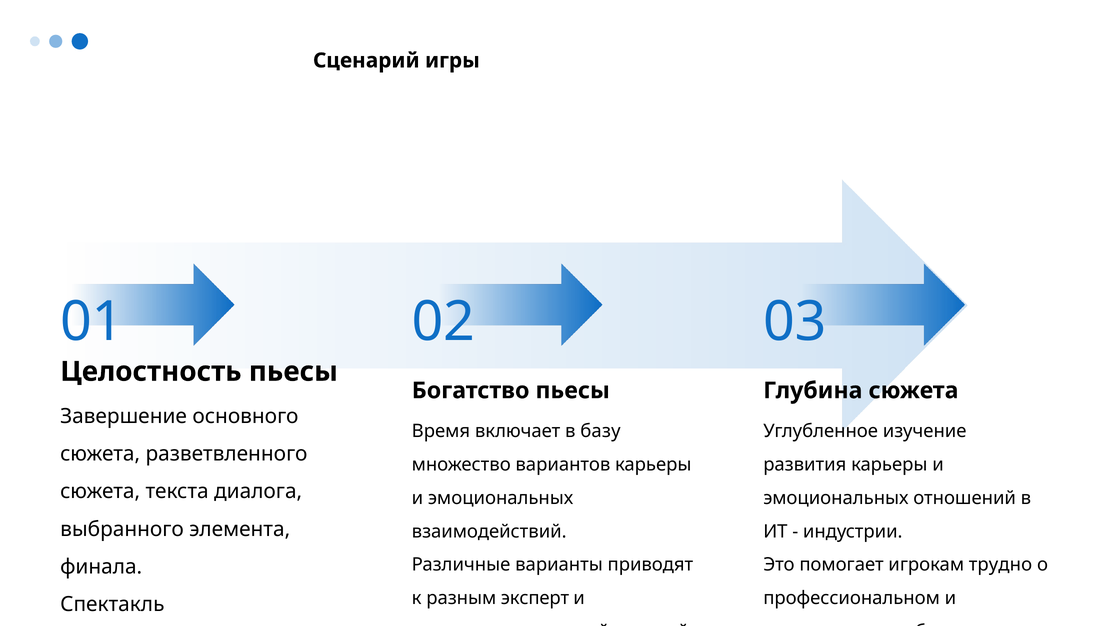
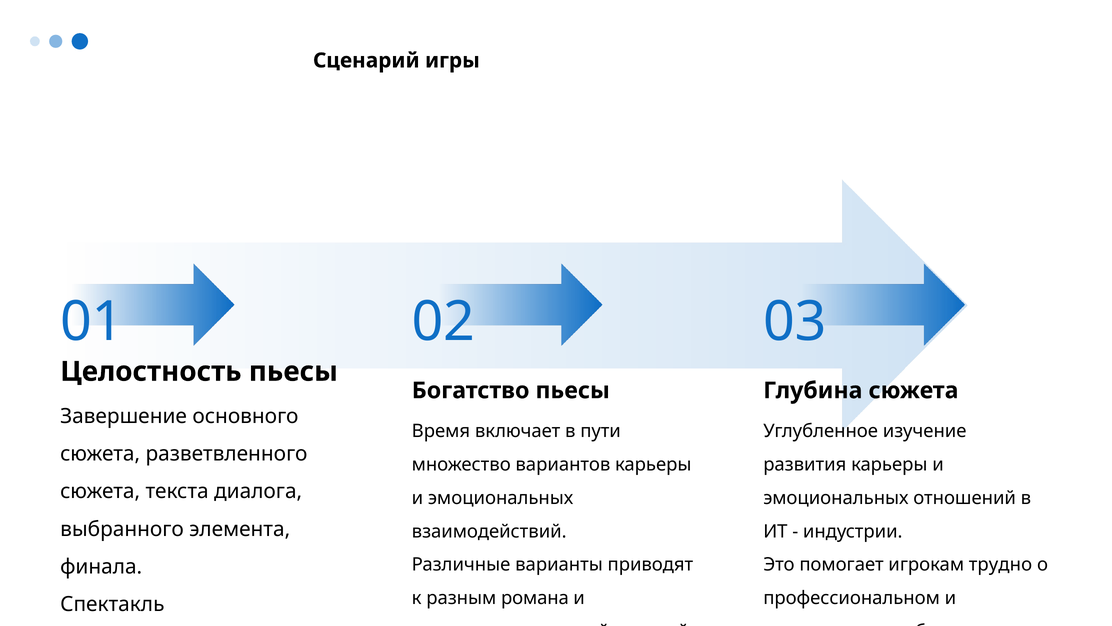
базу: базу -> пути
эксперт: эксперт -> романа
